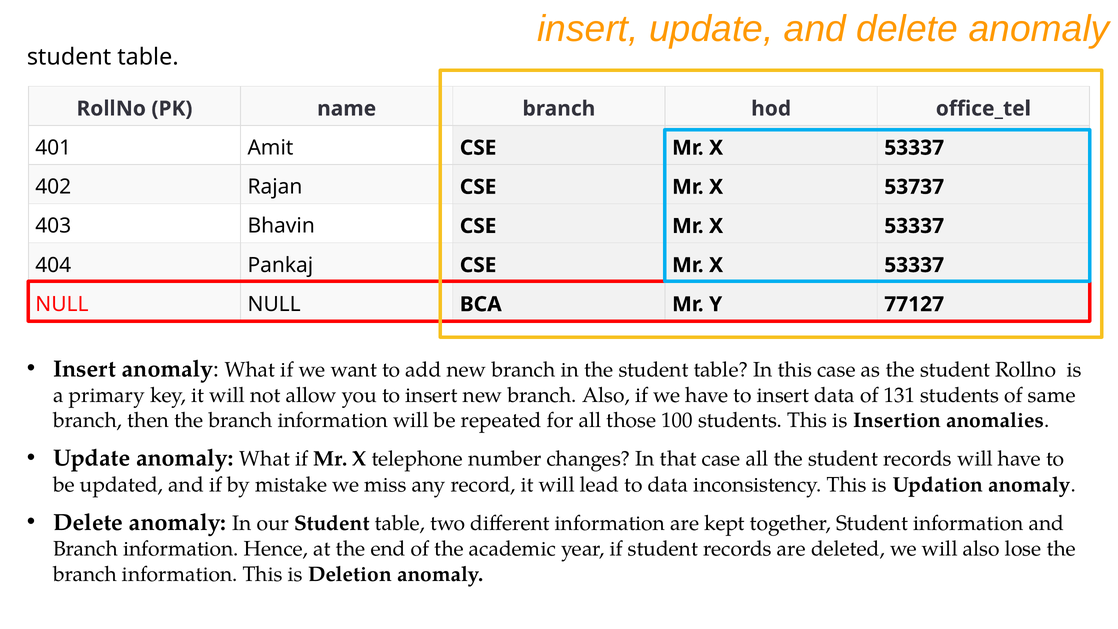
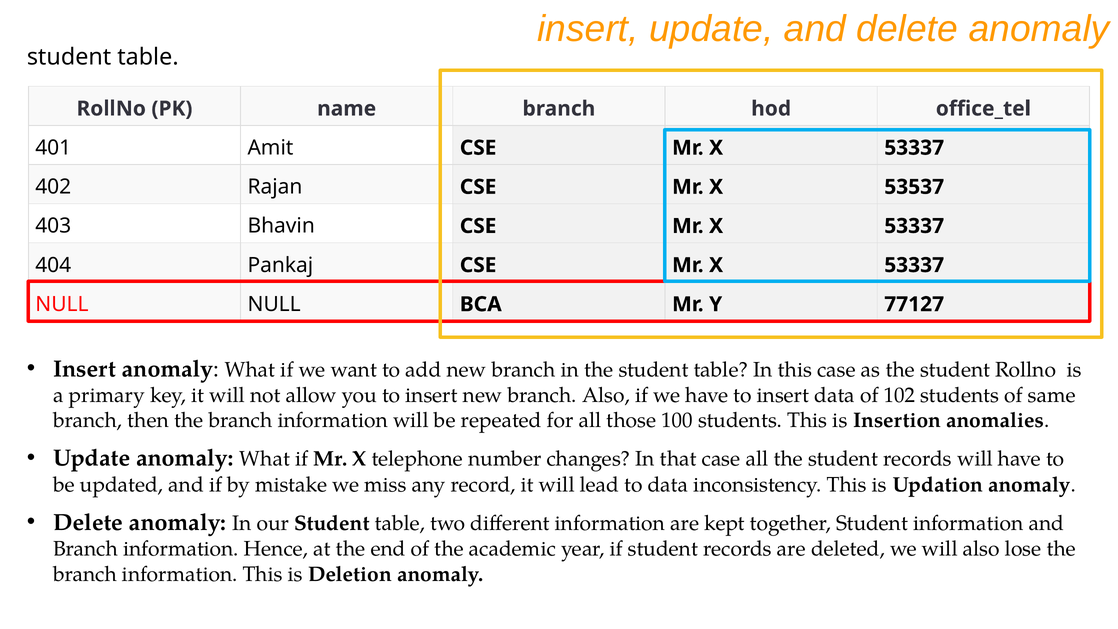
53737: 53737 -> 53537
131: 131 -> 102
